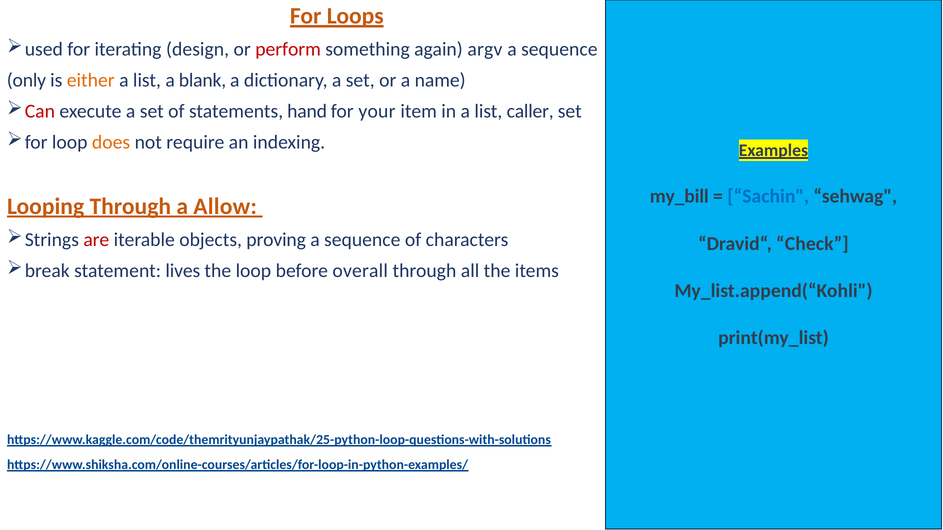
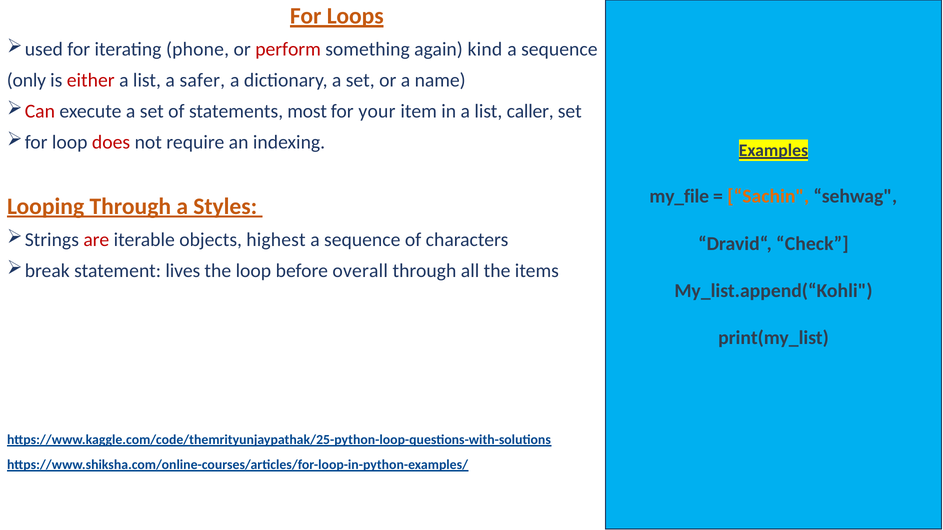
design: design -> phone
argv: argv -> kind
either colour: orange -> red
blank: blank -> safer
hand: hand -> most
does colour: orange -> red
my_bill: my_bill -> my_file
Sachin colour: blue -> orange
Allow: Allow -> Styles
proving: proving -> highest
